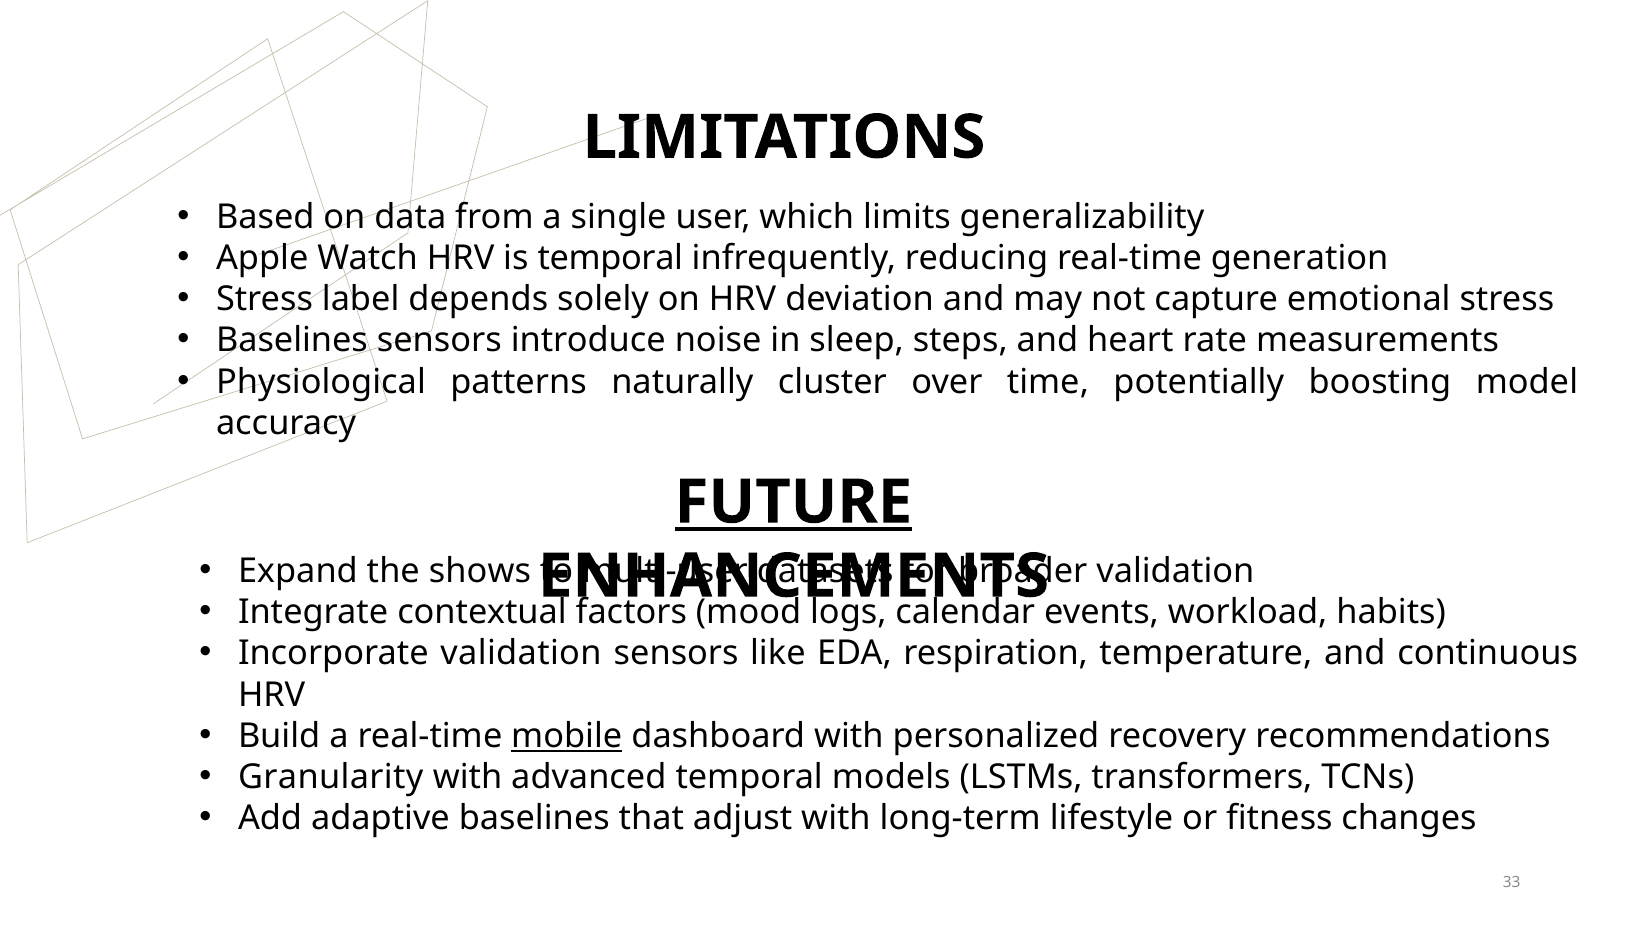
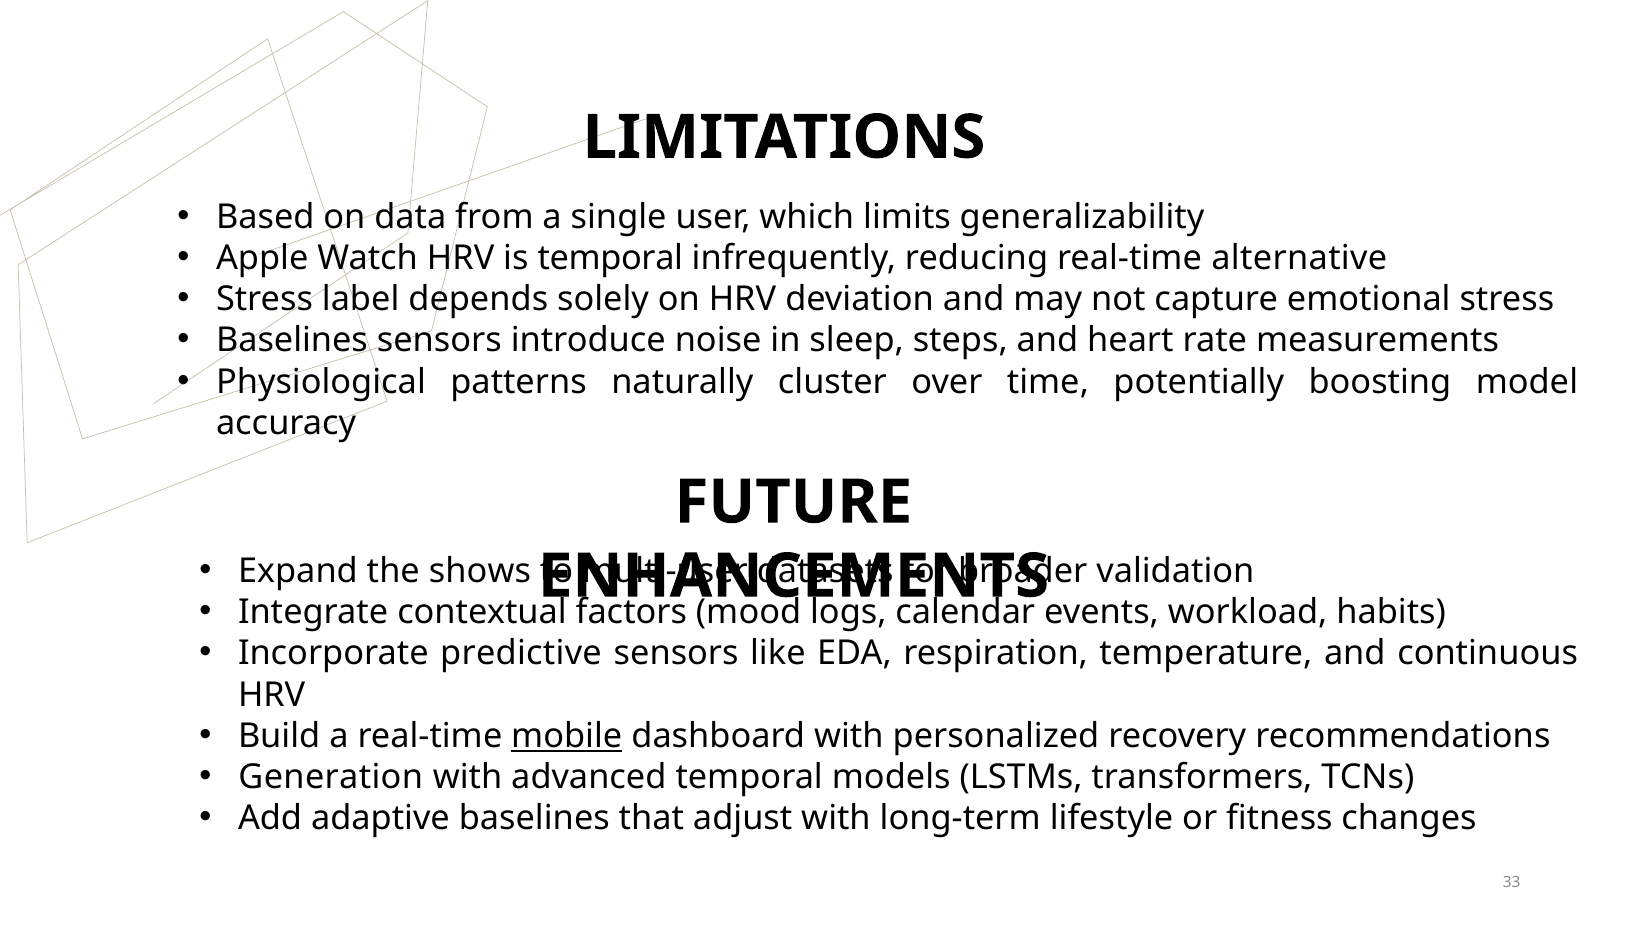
generation: generation -> alternative
FUTURE underline: present -> none
Incorporate validation: validation -> predictive
Granularity: Granularity -> Generation
